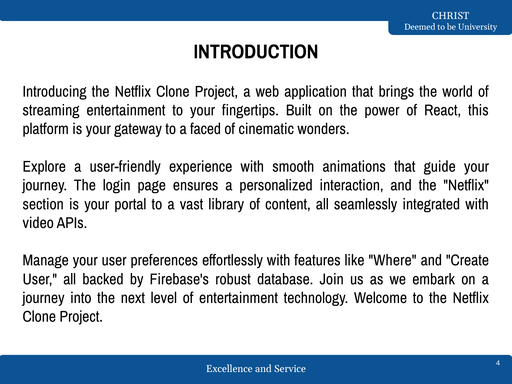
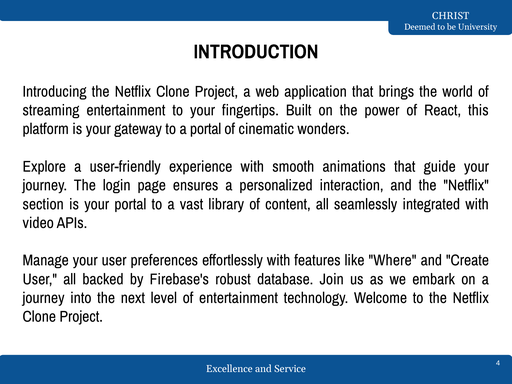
a faced: faced -> portal
